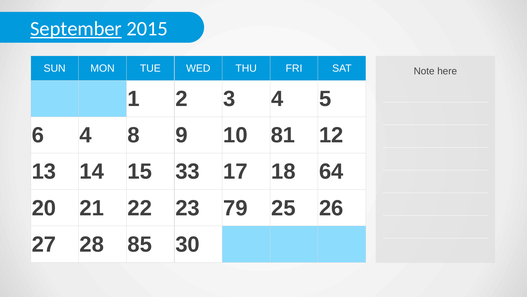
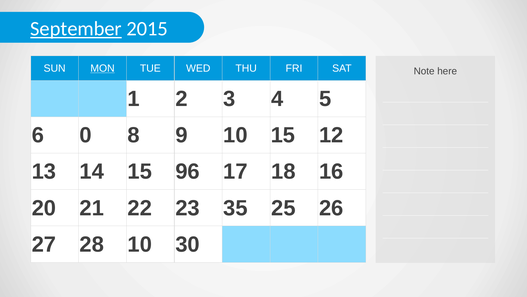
MON underline: none -> present
6 4: 4 -> 0
10 81: 81 -> 15
33: 33 -> 96
64: 64 -> 16
79: 79 -> 35
28 85: 85 -> 10
